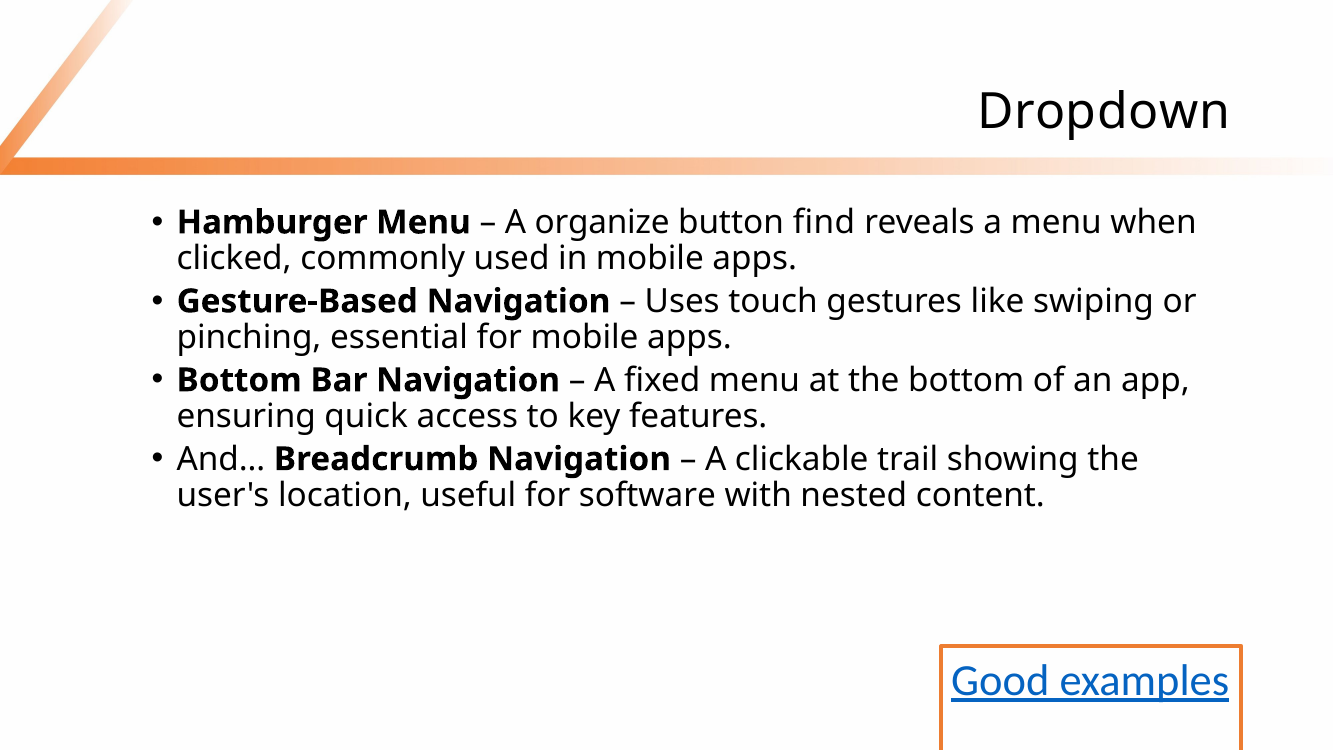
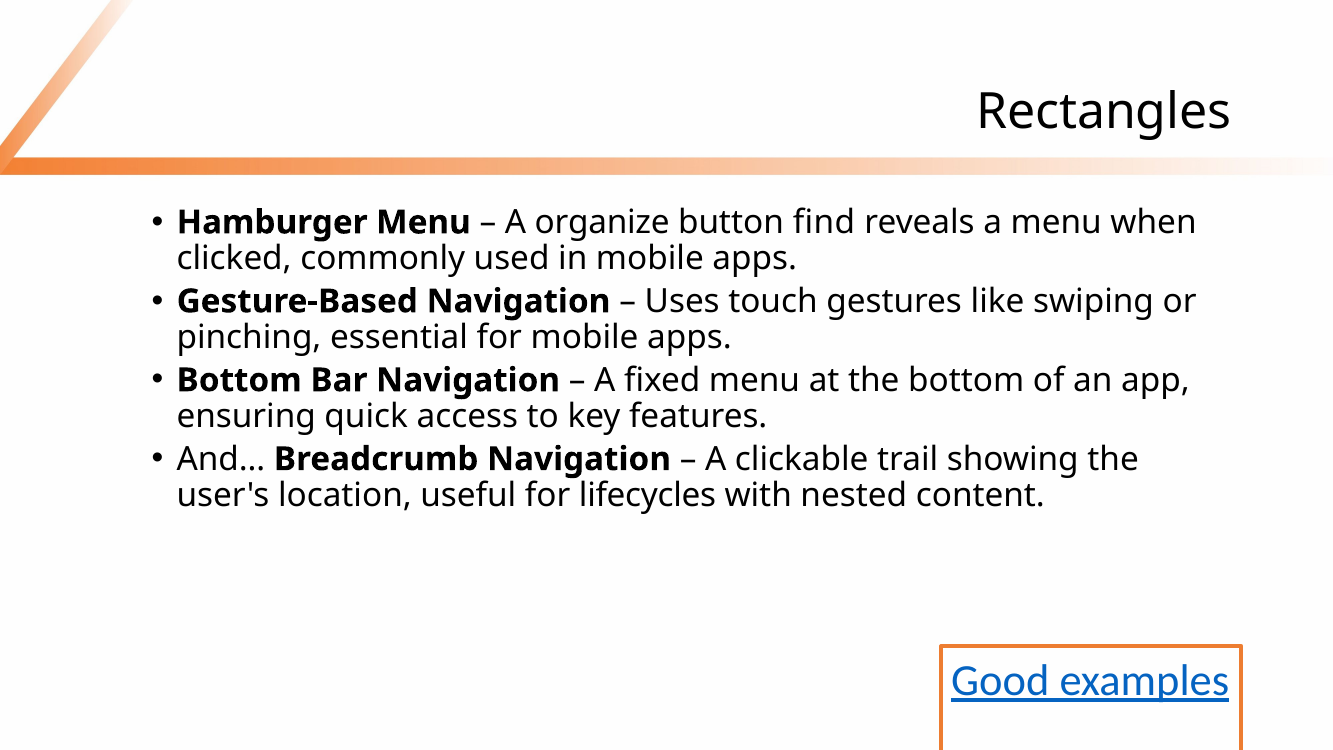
Dropdown: Dropdown -> Rectangles
software: software -> lifecycles
